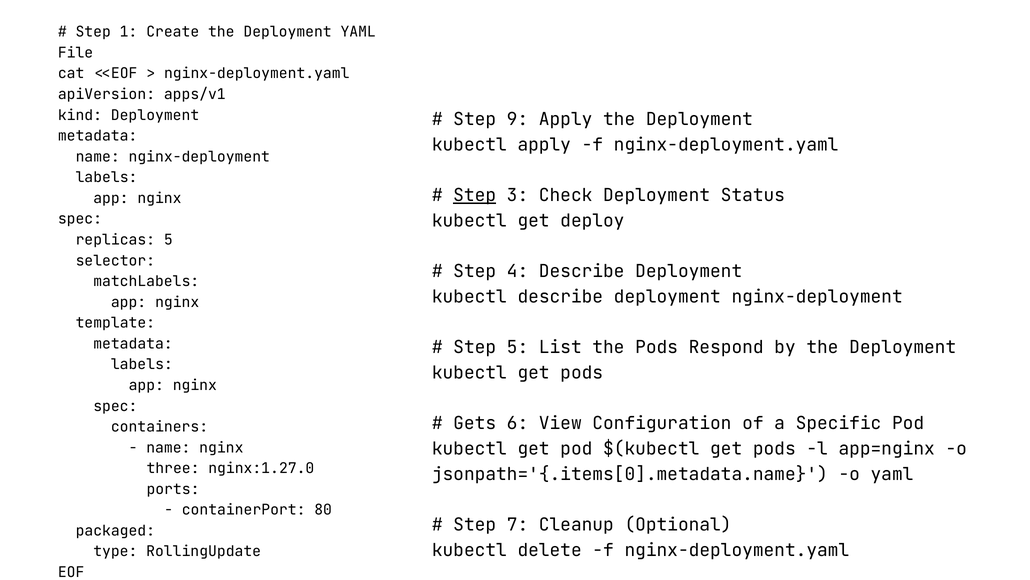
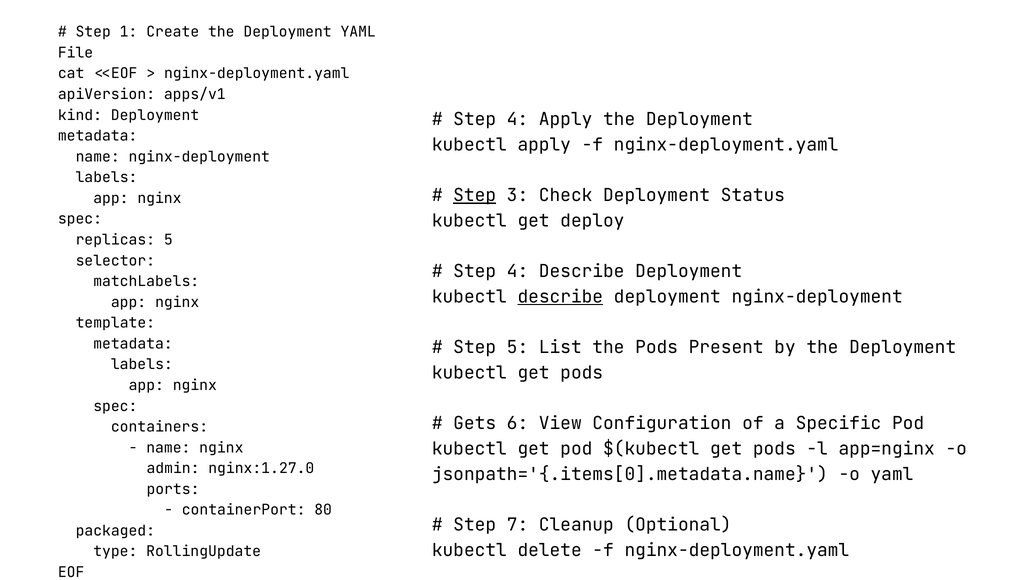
9 at (517, 119): 9 -> 4
describe at (560, 297) underline: none -> present
Respond: Respond -> Present
three: three -> admin
